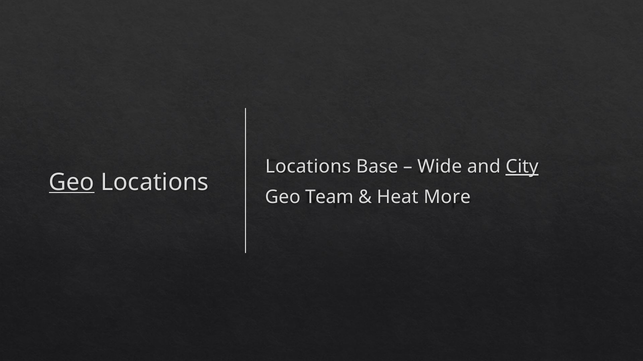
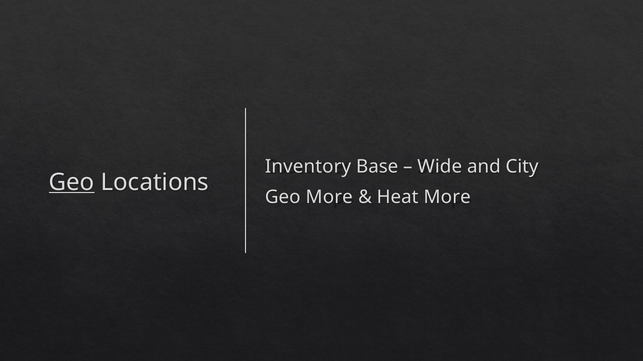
Locations at (308, 167): Locations -> Inventory
City underline: present -> none
Geo Team: Team -> More
